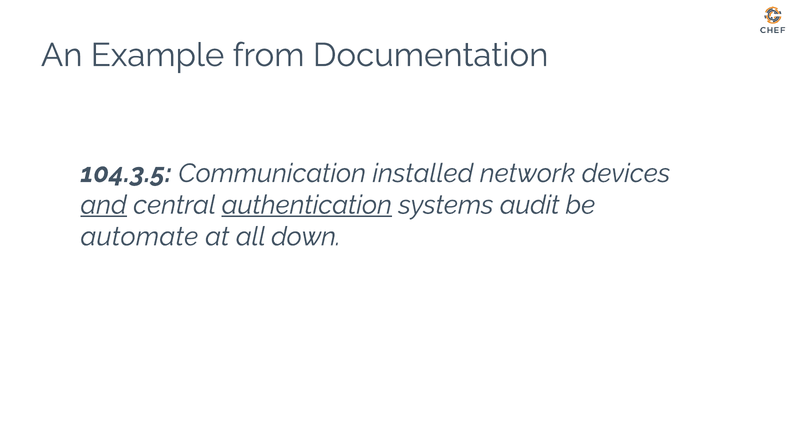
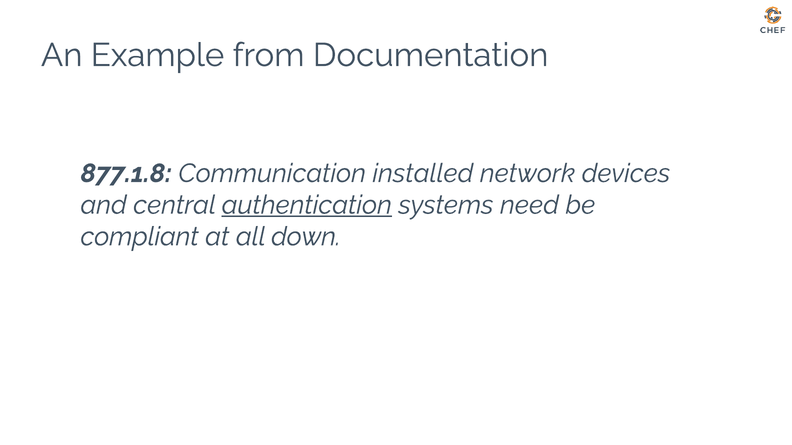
104.3.5: 104.3.5 -> 877.1.8
and underline: present -> none
audit: audit -> need
automate: automate -> compliant
